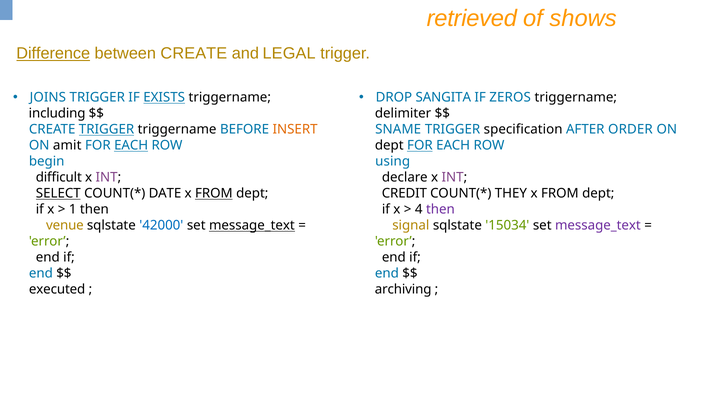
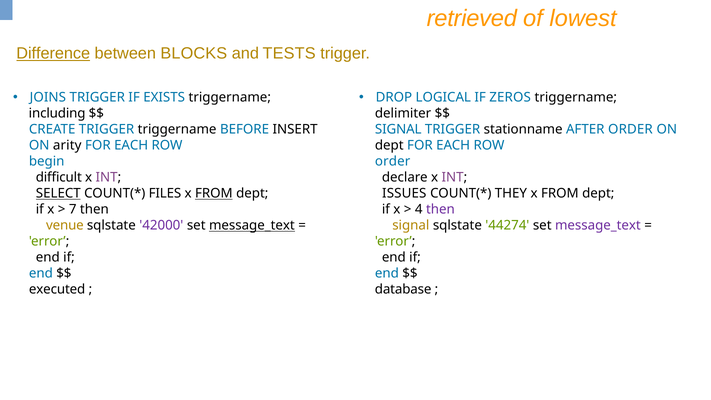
shows: shows -> lowest
between CREATE: CREATE -> BLOCKS
LEGAL: LEGAL -> TESTS
EXISTS underline: present -> none
SANGITA: SANGITA -> LOGICAL
TRIGGER at (107, 130) underline: present -> none
INSERT colour: orange -> black
SNAME at (398, 130): SNAME -> SIGNAL
specification: specification -> stationname
amit: amit -> arity
EACH at (131, 146) underline: present -> none
FOR at (420, 146) underline: present -> none
using at (393, 162): using -> order
DATE: DATE -> FILES
CREDIT: CREDIT -> ISSUES
1: 1 -> 7
42000 colour: blue -> purple
15034: 15034 -> 44274
archiving: archiving -> database
